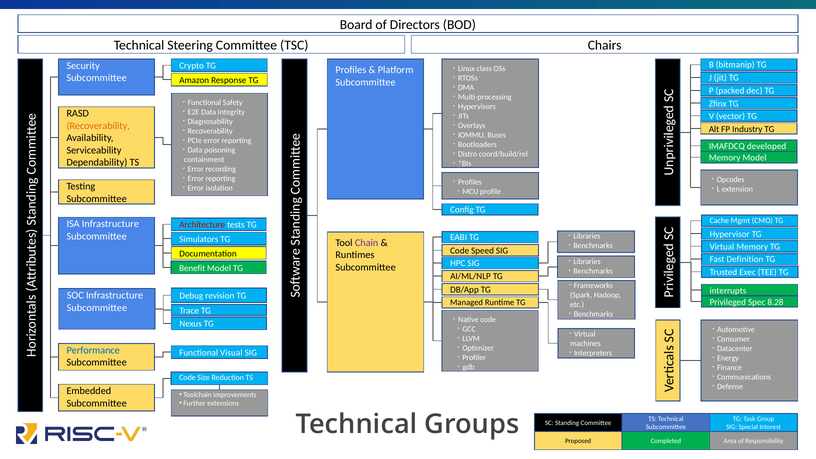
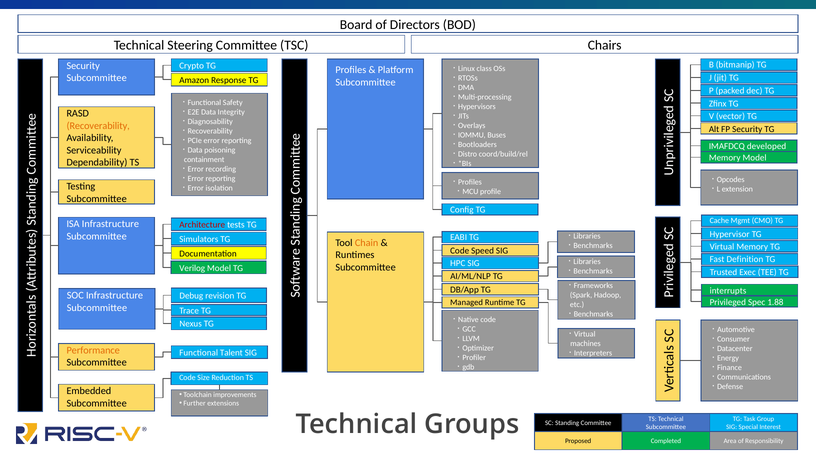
FP Industry: Industry -> Security
Chain colour: purple -> orange
Benefit: Benefit -> Verilog
8.28: 8.28 -> 1.88
Performance colour: blue -> orange
Visual: Visual -> Talent
